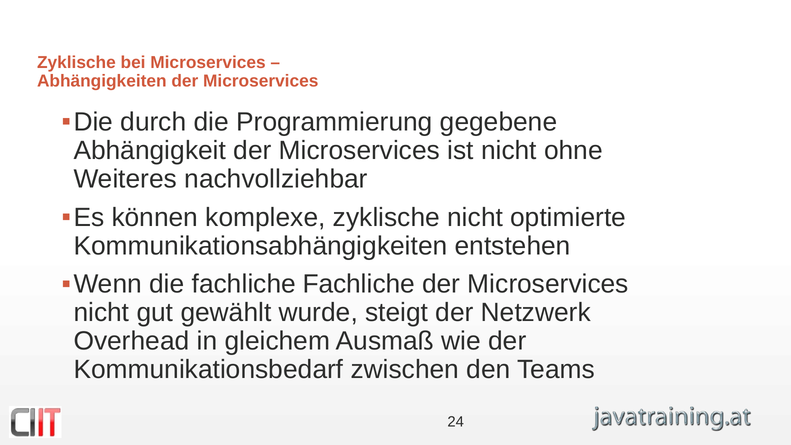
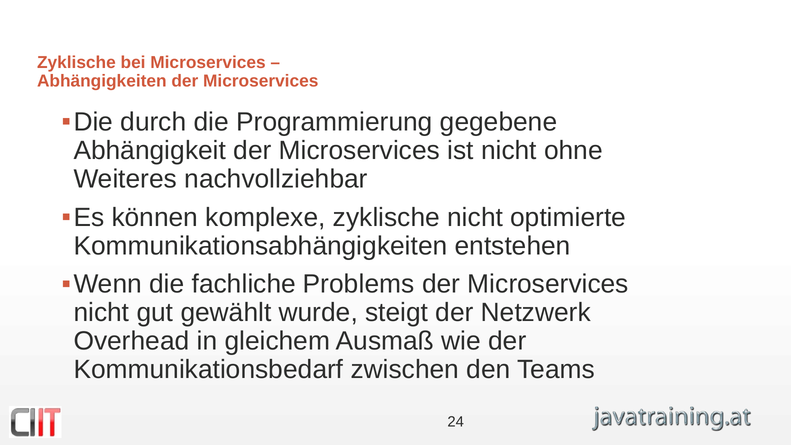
fachliche Fachliche: Fachliche -> Problems
